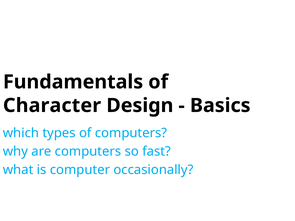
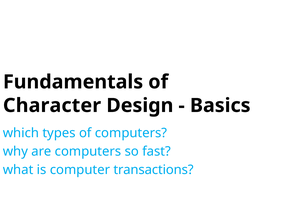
occasionally: occasionally -> transactions
